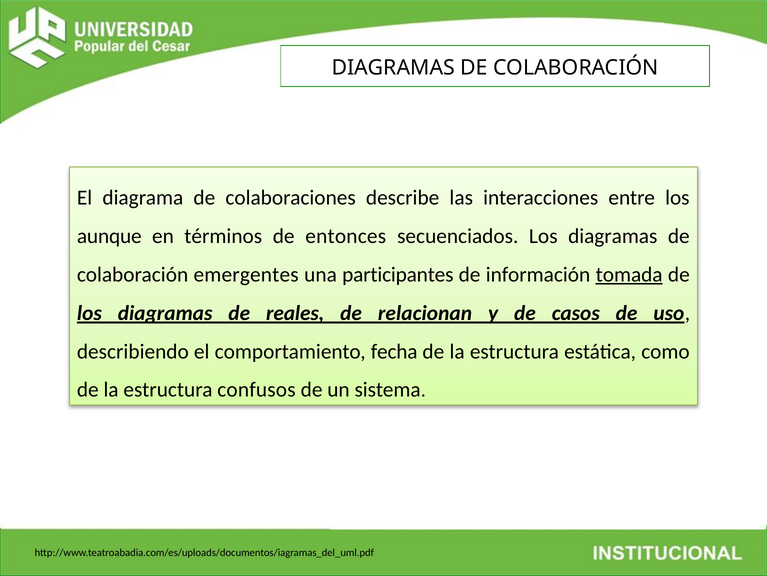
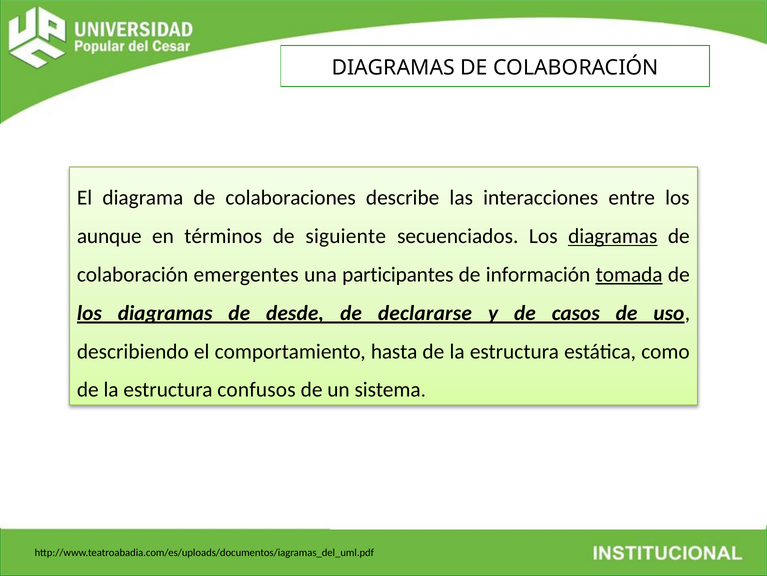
entonces: entonces -> siguiente
diagramas at (613, 236) underline: none -> present
reales: reales -> desde
relacionan: relacionan -> declararse
fecha: fecha -> hasta
